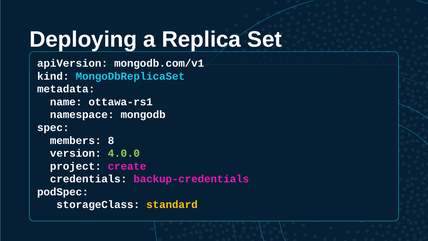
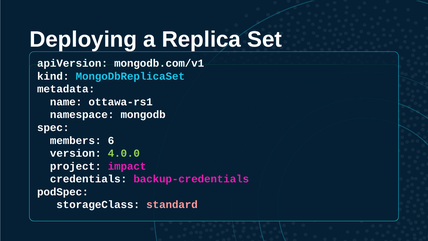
8: 8 -> 6
create: create -> impact
standard colour: yellow -> pink
